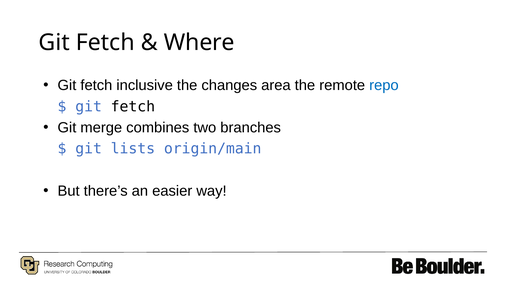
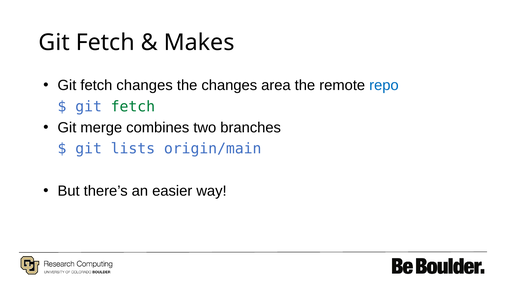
Where: Where -> Makes
fetch inclusive: inclusive -> changes
fetch at (133, 107) colour: black -> green
